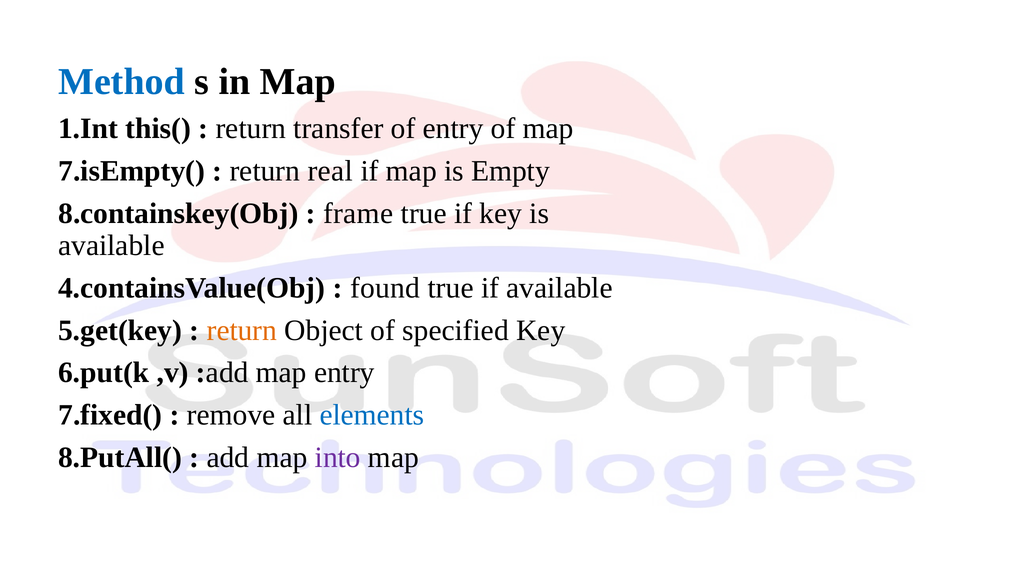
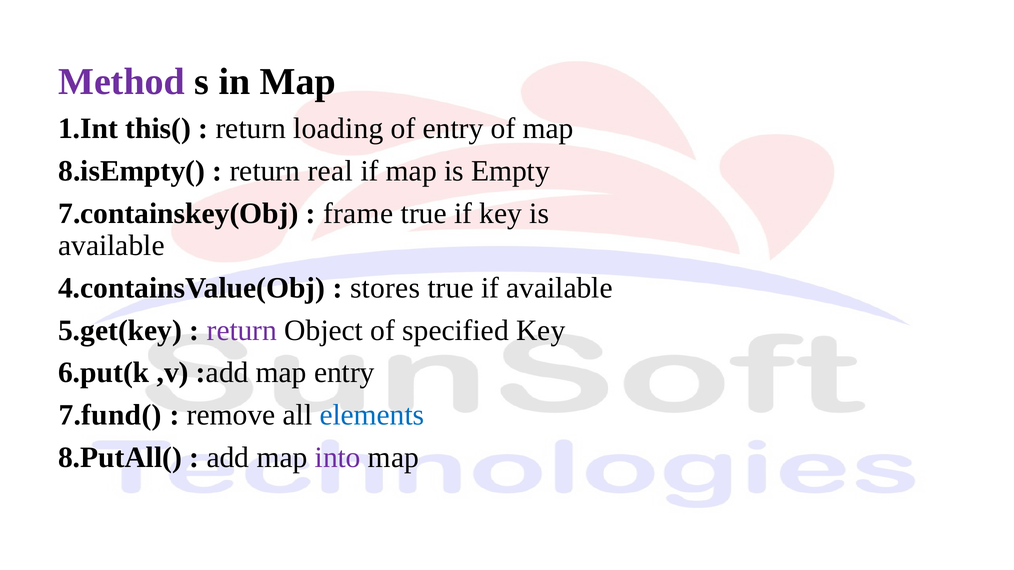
Method colour: blue -> purple
transfer: transfer -> loading
7.isEmpty(: 7.isEmpty( -> 8.isEmpty(
8.containskey(Obj: 8.containskey(Obj -> 7.containskey(Obj
found: found -> stores
return at (242, 331) colour: orange -> purple
7.fixed(: 7.fixed( -> 7.fund(
